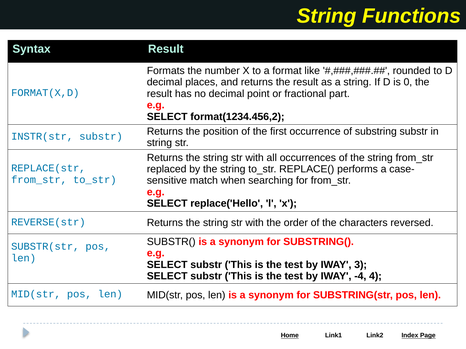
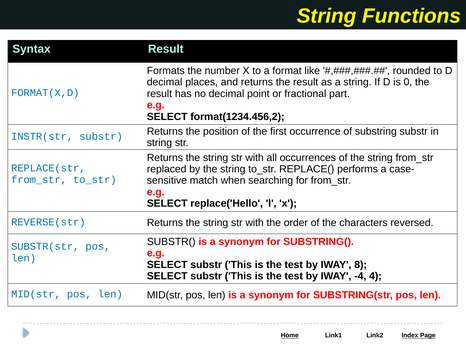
3: 3 -> 8
